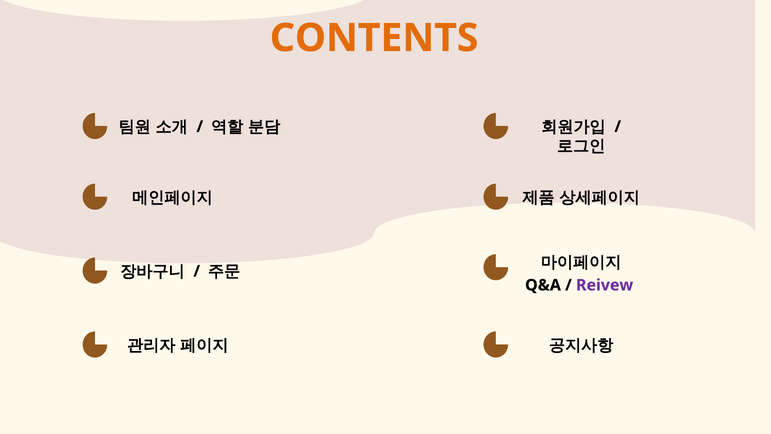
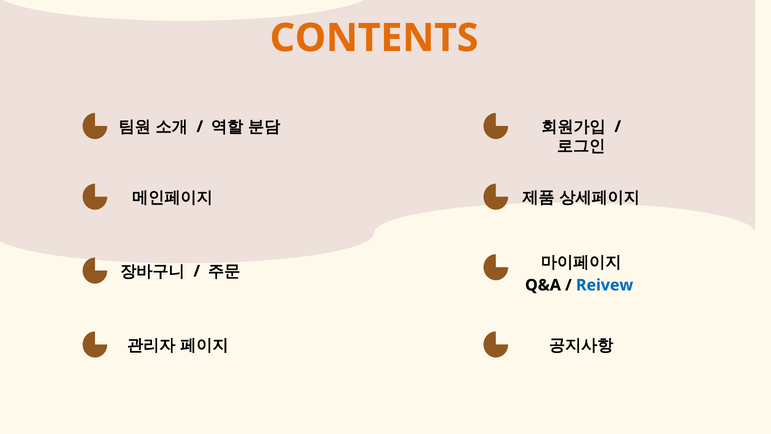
Reivew colour: purple -> blue
